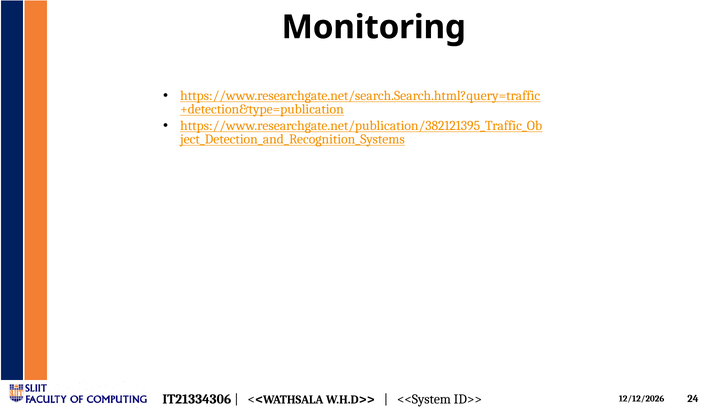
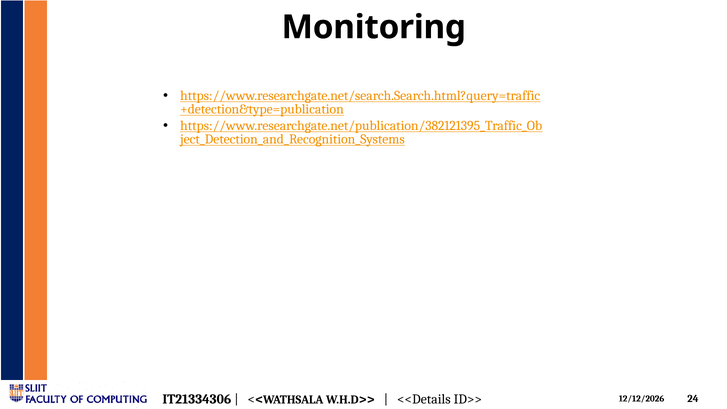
<<System: <<System -> <<Details
